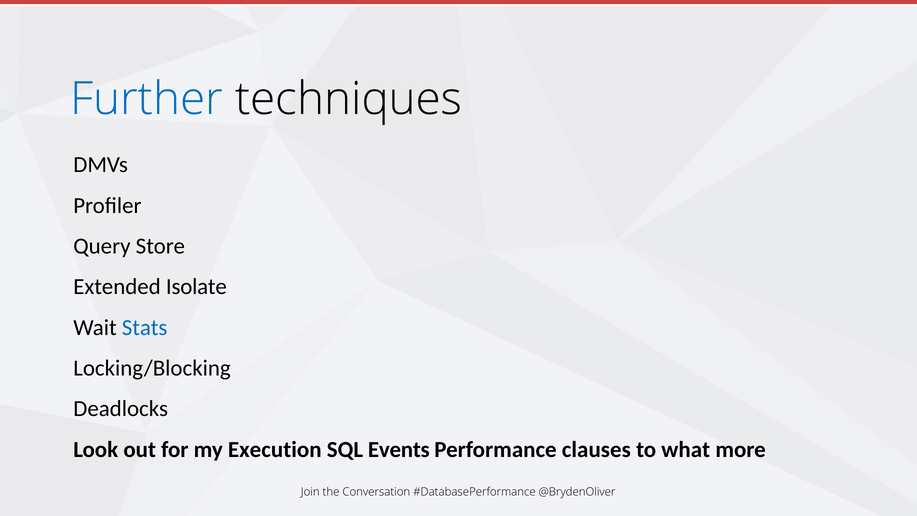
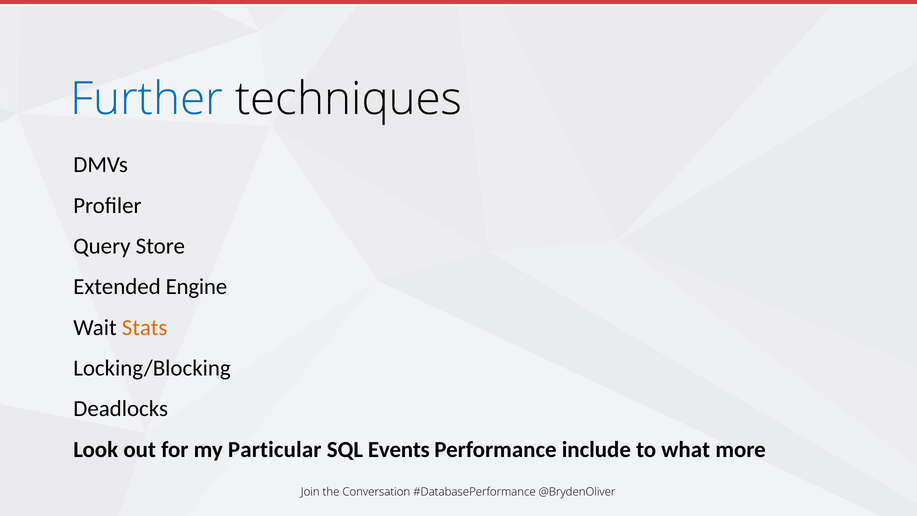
Isolate: Isolate -> Engine
Stats colour: blue -> orange
Execution: Execution -> Particular
clauses: clauses -> include
